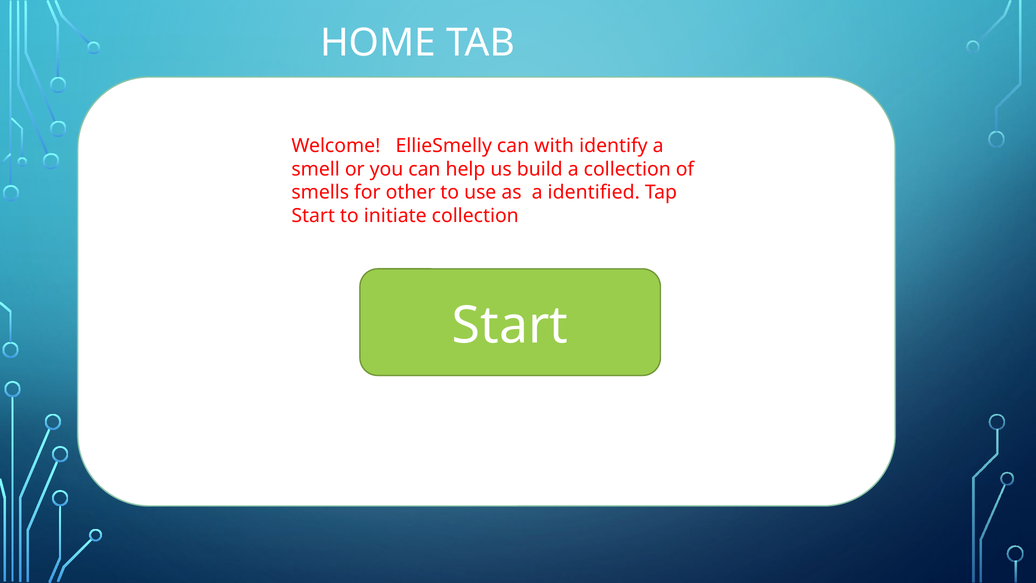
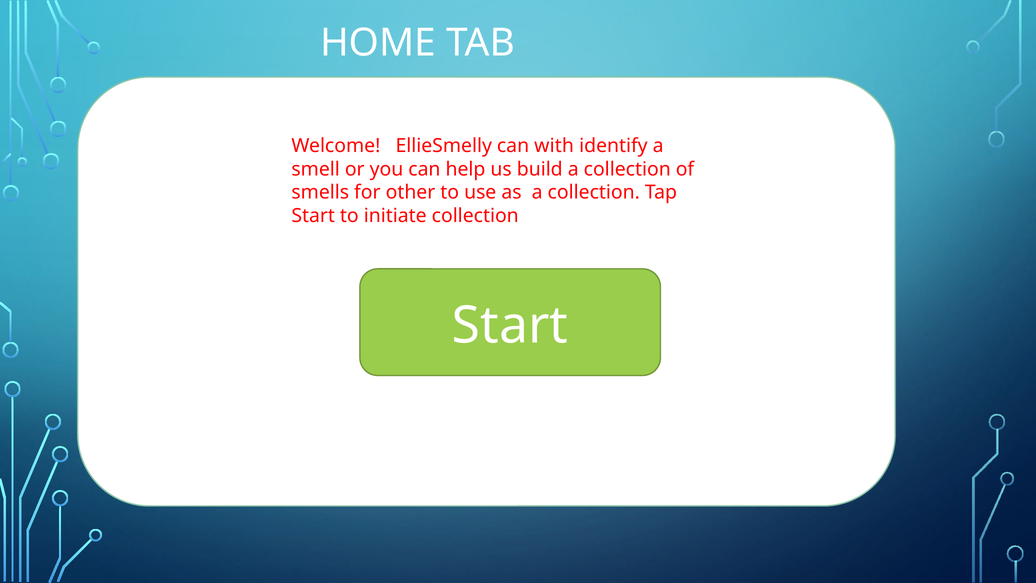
as a identified: identified -> collection
